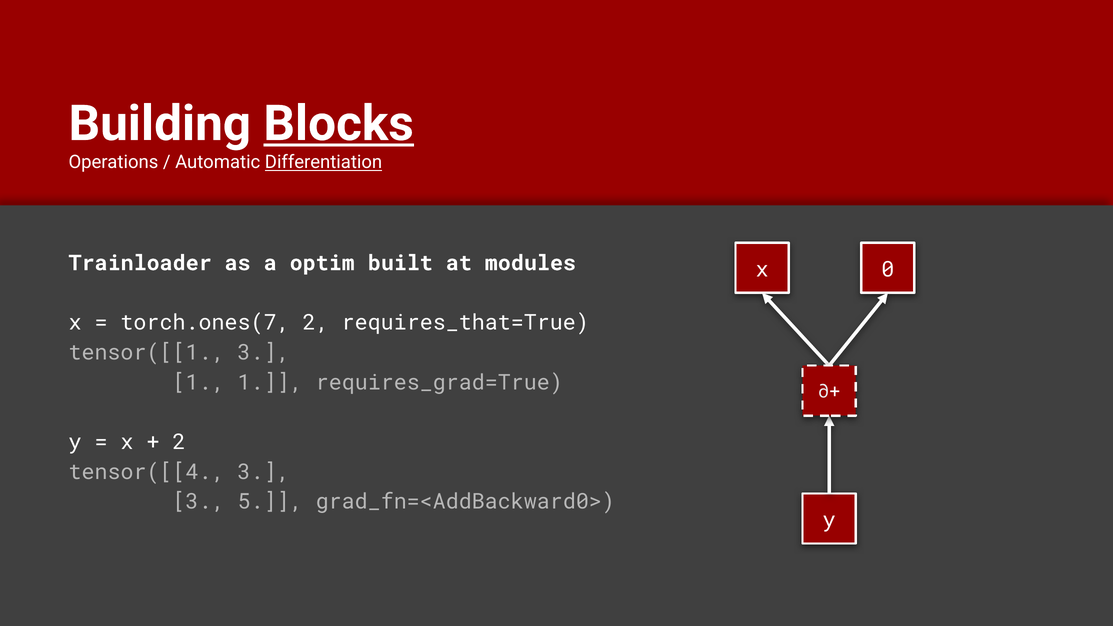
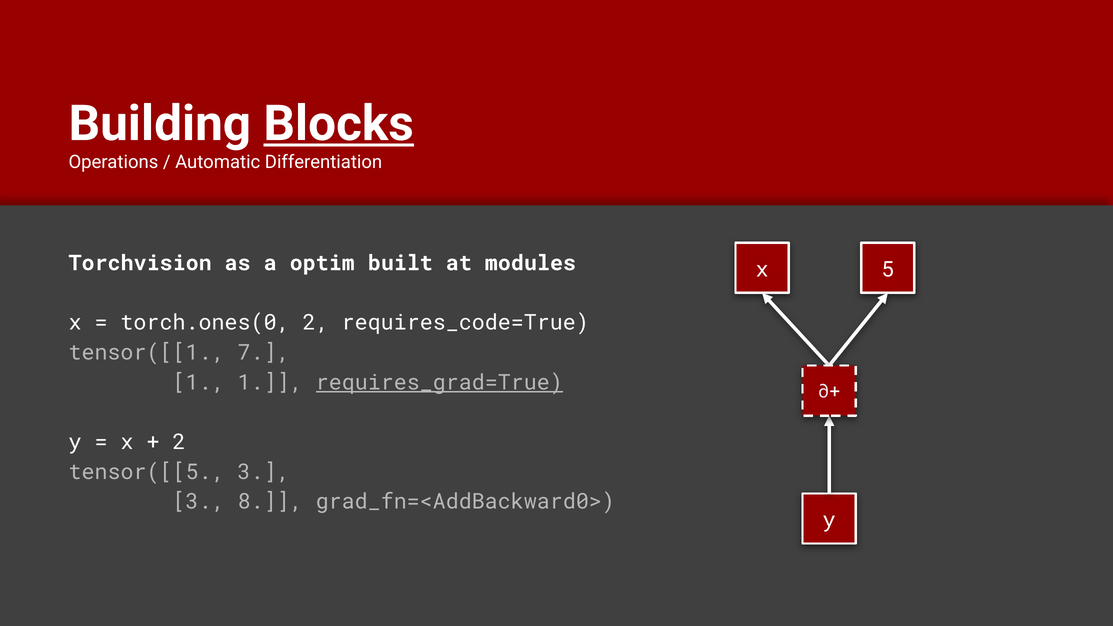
Differentiation underline: present -> none
Trainloader: Trainloader -> Torchvision
0: 0 -> 5
torch.ones(7: torch.ones(7 -> torch.ones(0
requires_that=True: requires_that=True -> requires_code=True
tensor([[1 3: 3 -> 7
requires_grad=True underline: none -> present
tensor([[4: tensor([[4 -> tensor([[5
5: 5 -> 8
